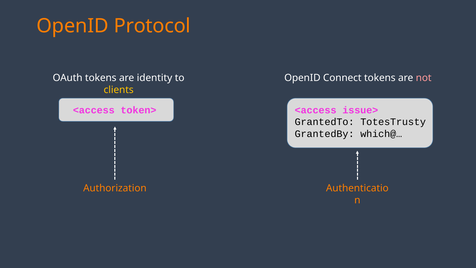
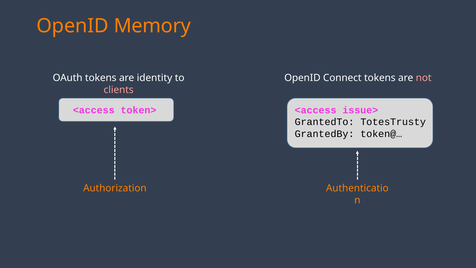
Protocol: Protocol -> Memory
clients colour: yellow -> pink
which@…: which@… -> token@…
